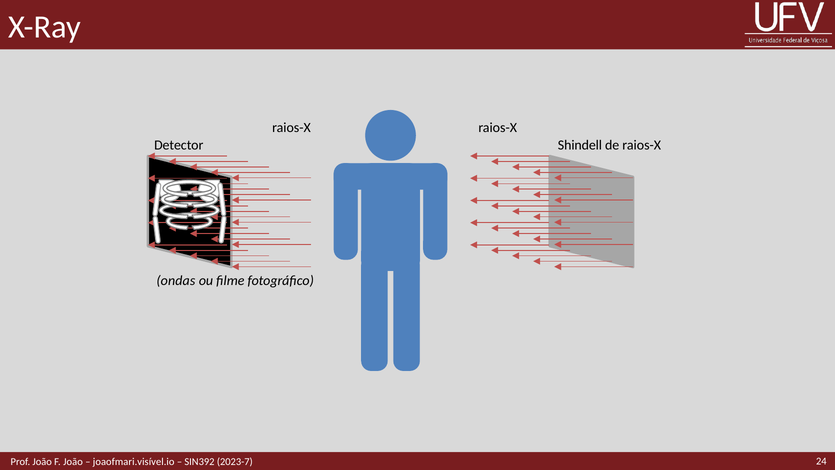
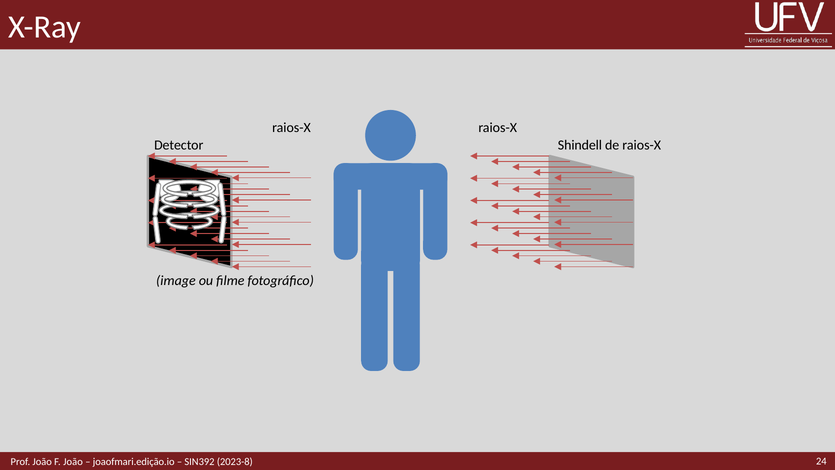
ondas: ondas -> image
joaofmari.visível.io: joaofmari.visível.io -> joaofmari.edição.io
2023-7: 2023-7 -> 2023-8
